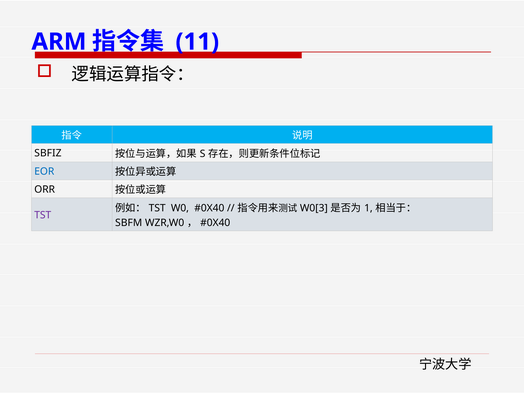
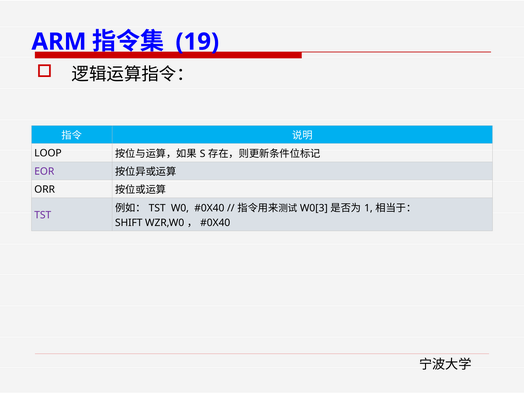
11: 11 -> 19
SBFIZ: SBFIZ -> LOOP
EOR colour: blue -> purple
SBFM: SBFM -> SHIFT
